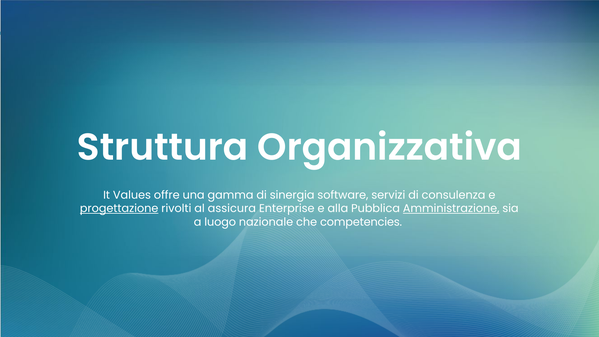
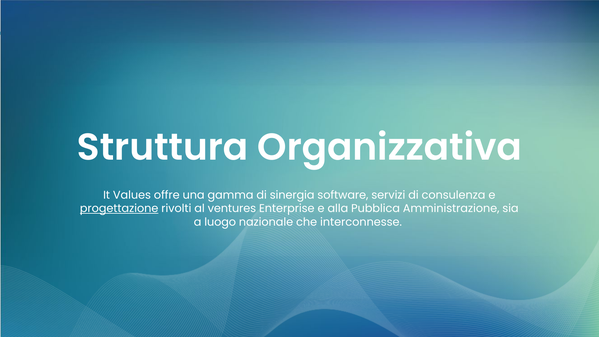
assicura: assicura -> ventures
Amministrazione underline: present -> none
competencies: competencies -> interconnesse
